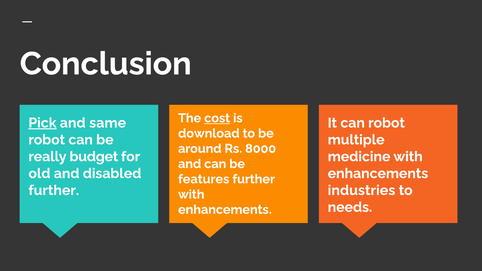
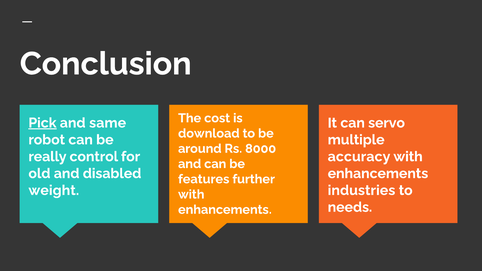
cost underline: present -> none
can robot: robot -> servo
budget: budget -> control
medicine: medicine -> accuracy
further at (54, 190): further -> weight
